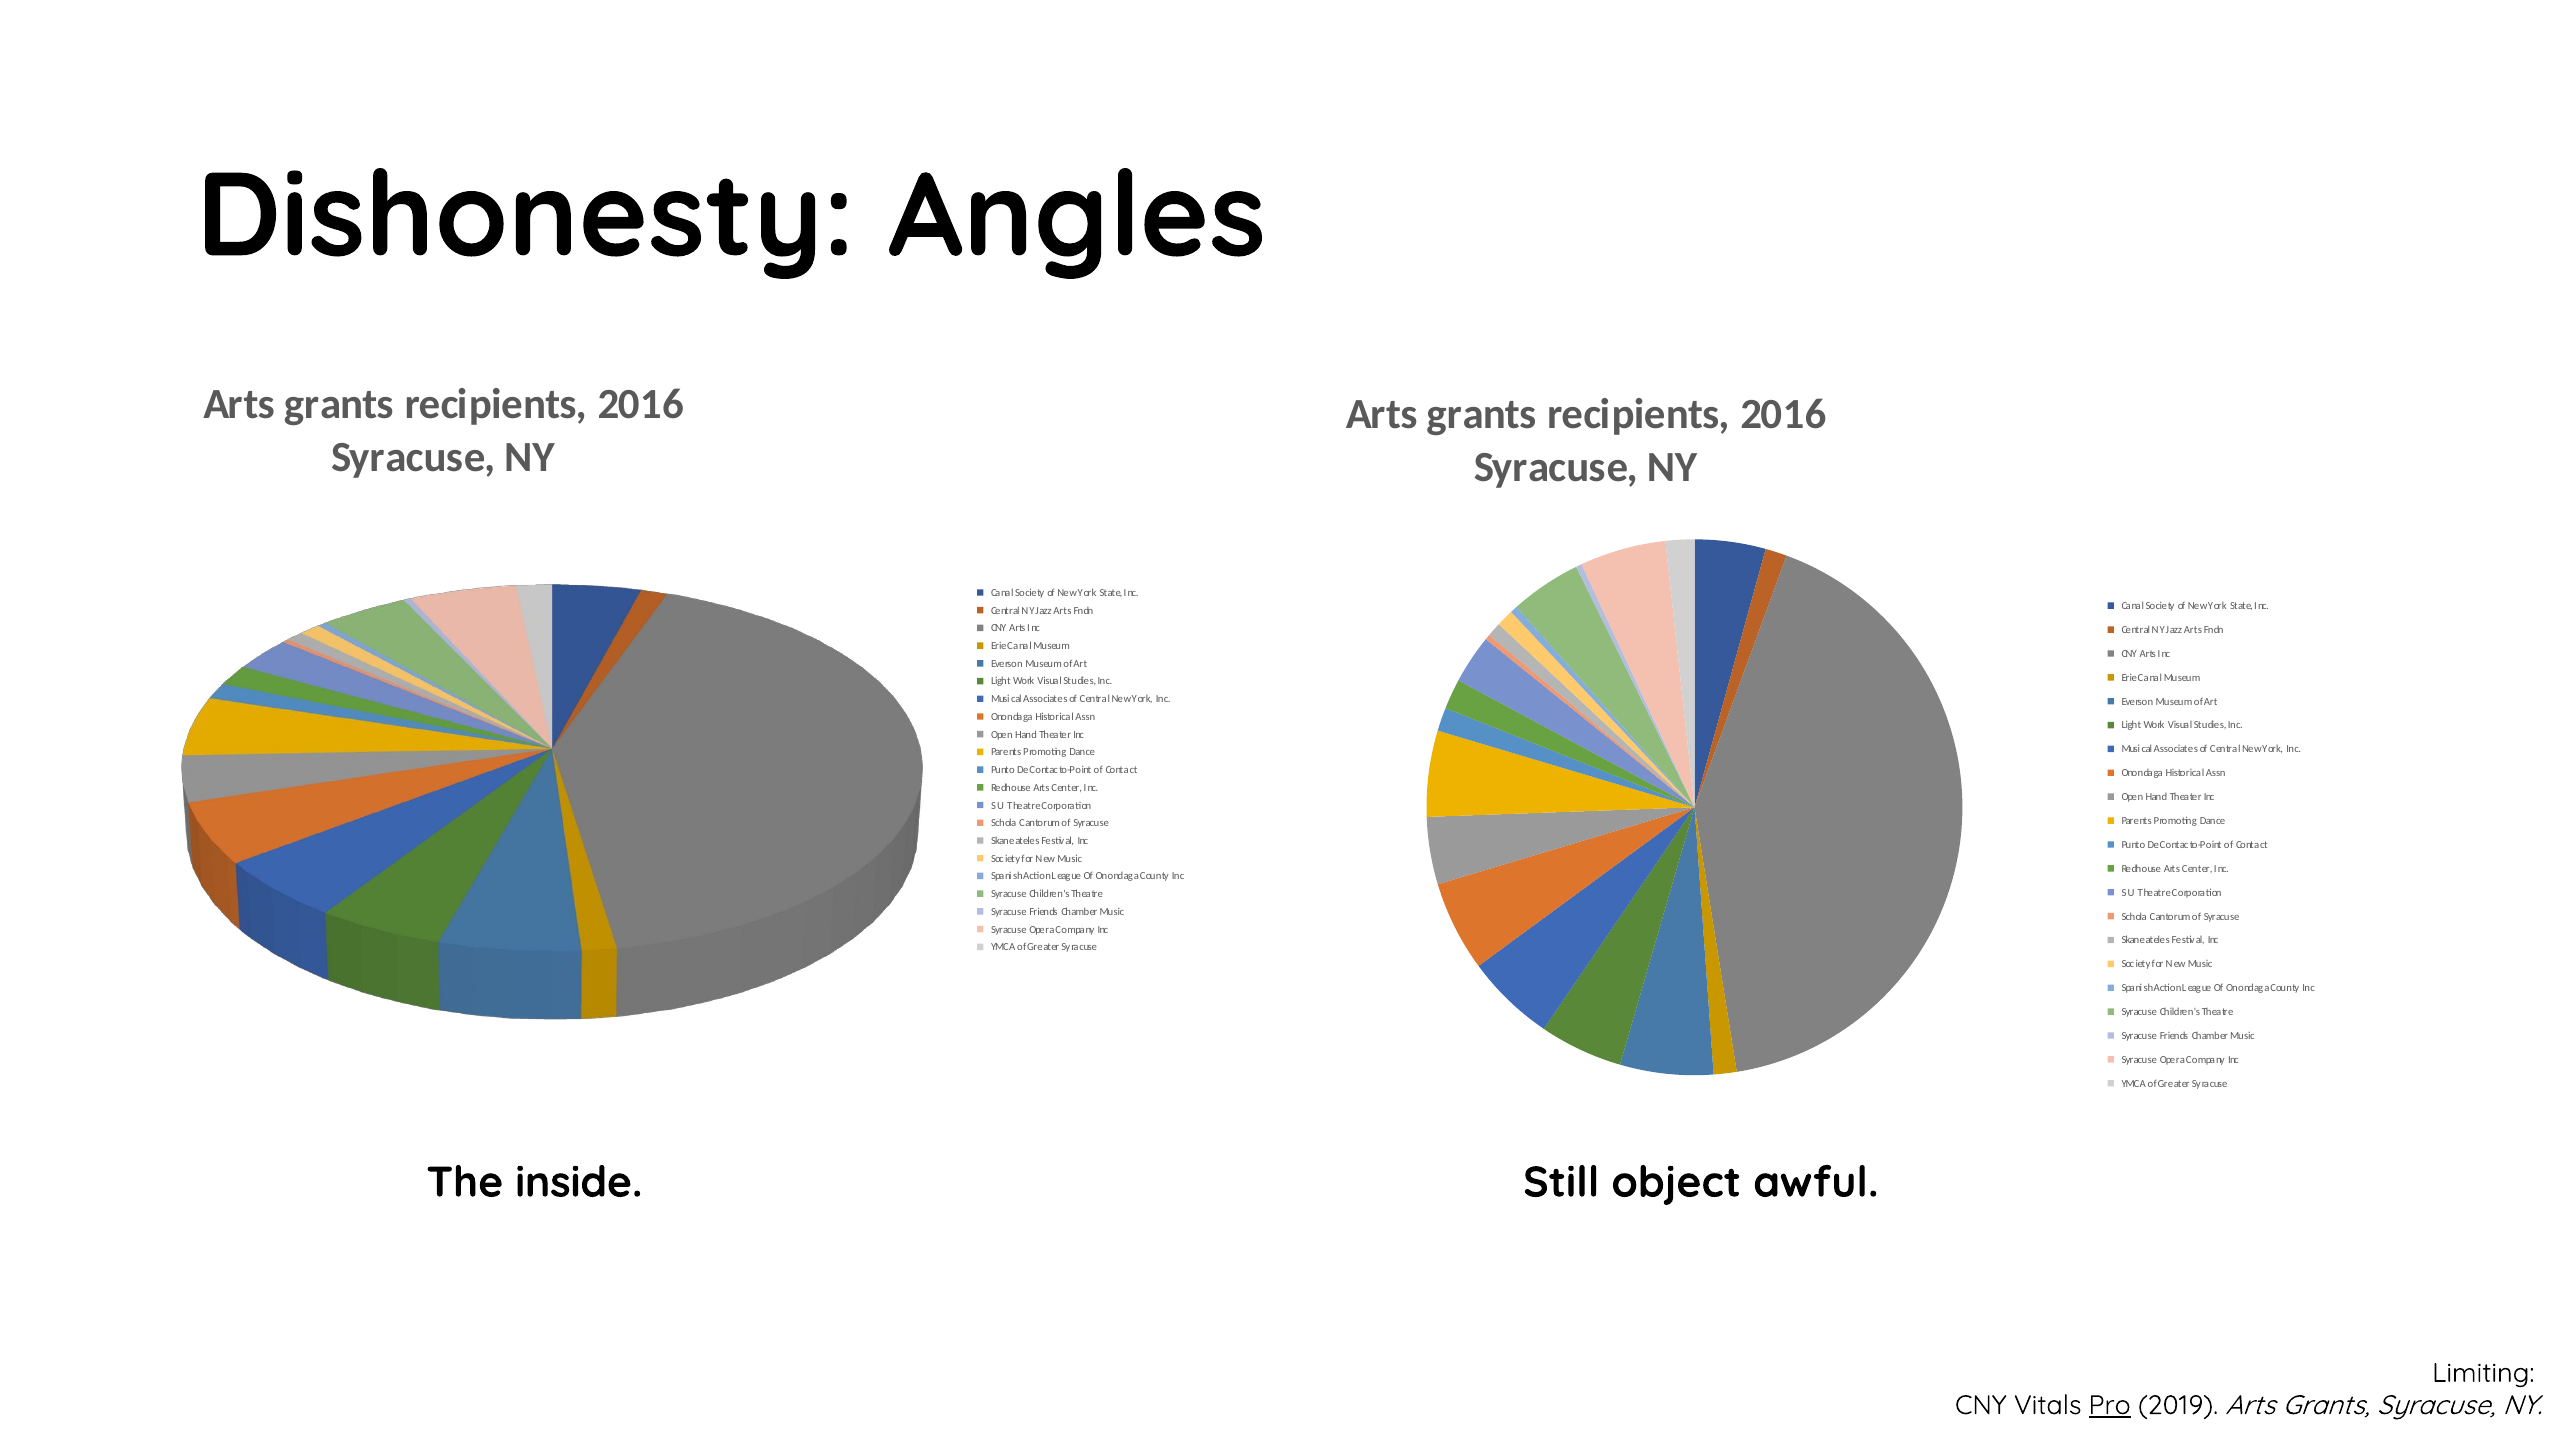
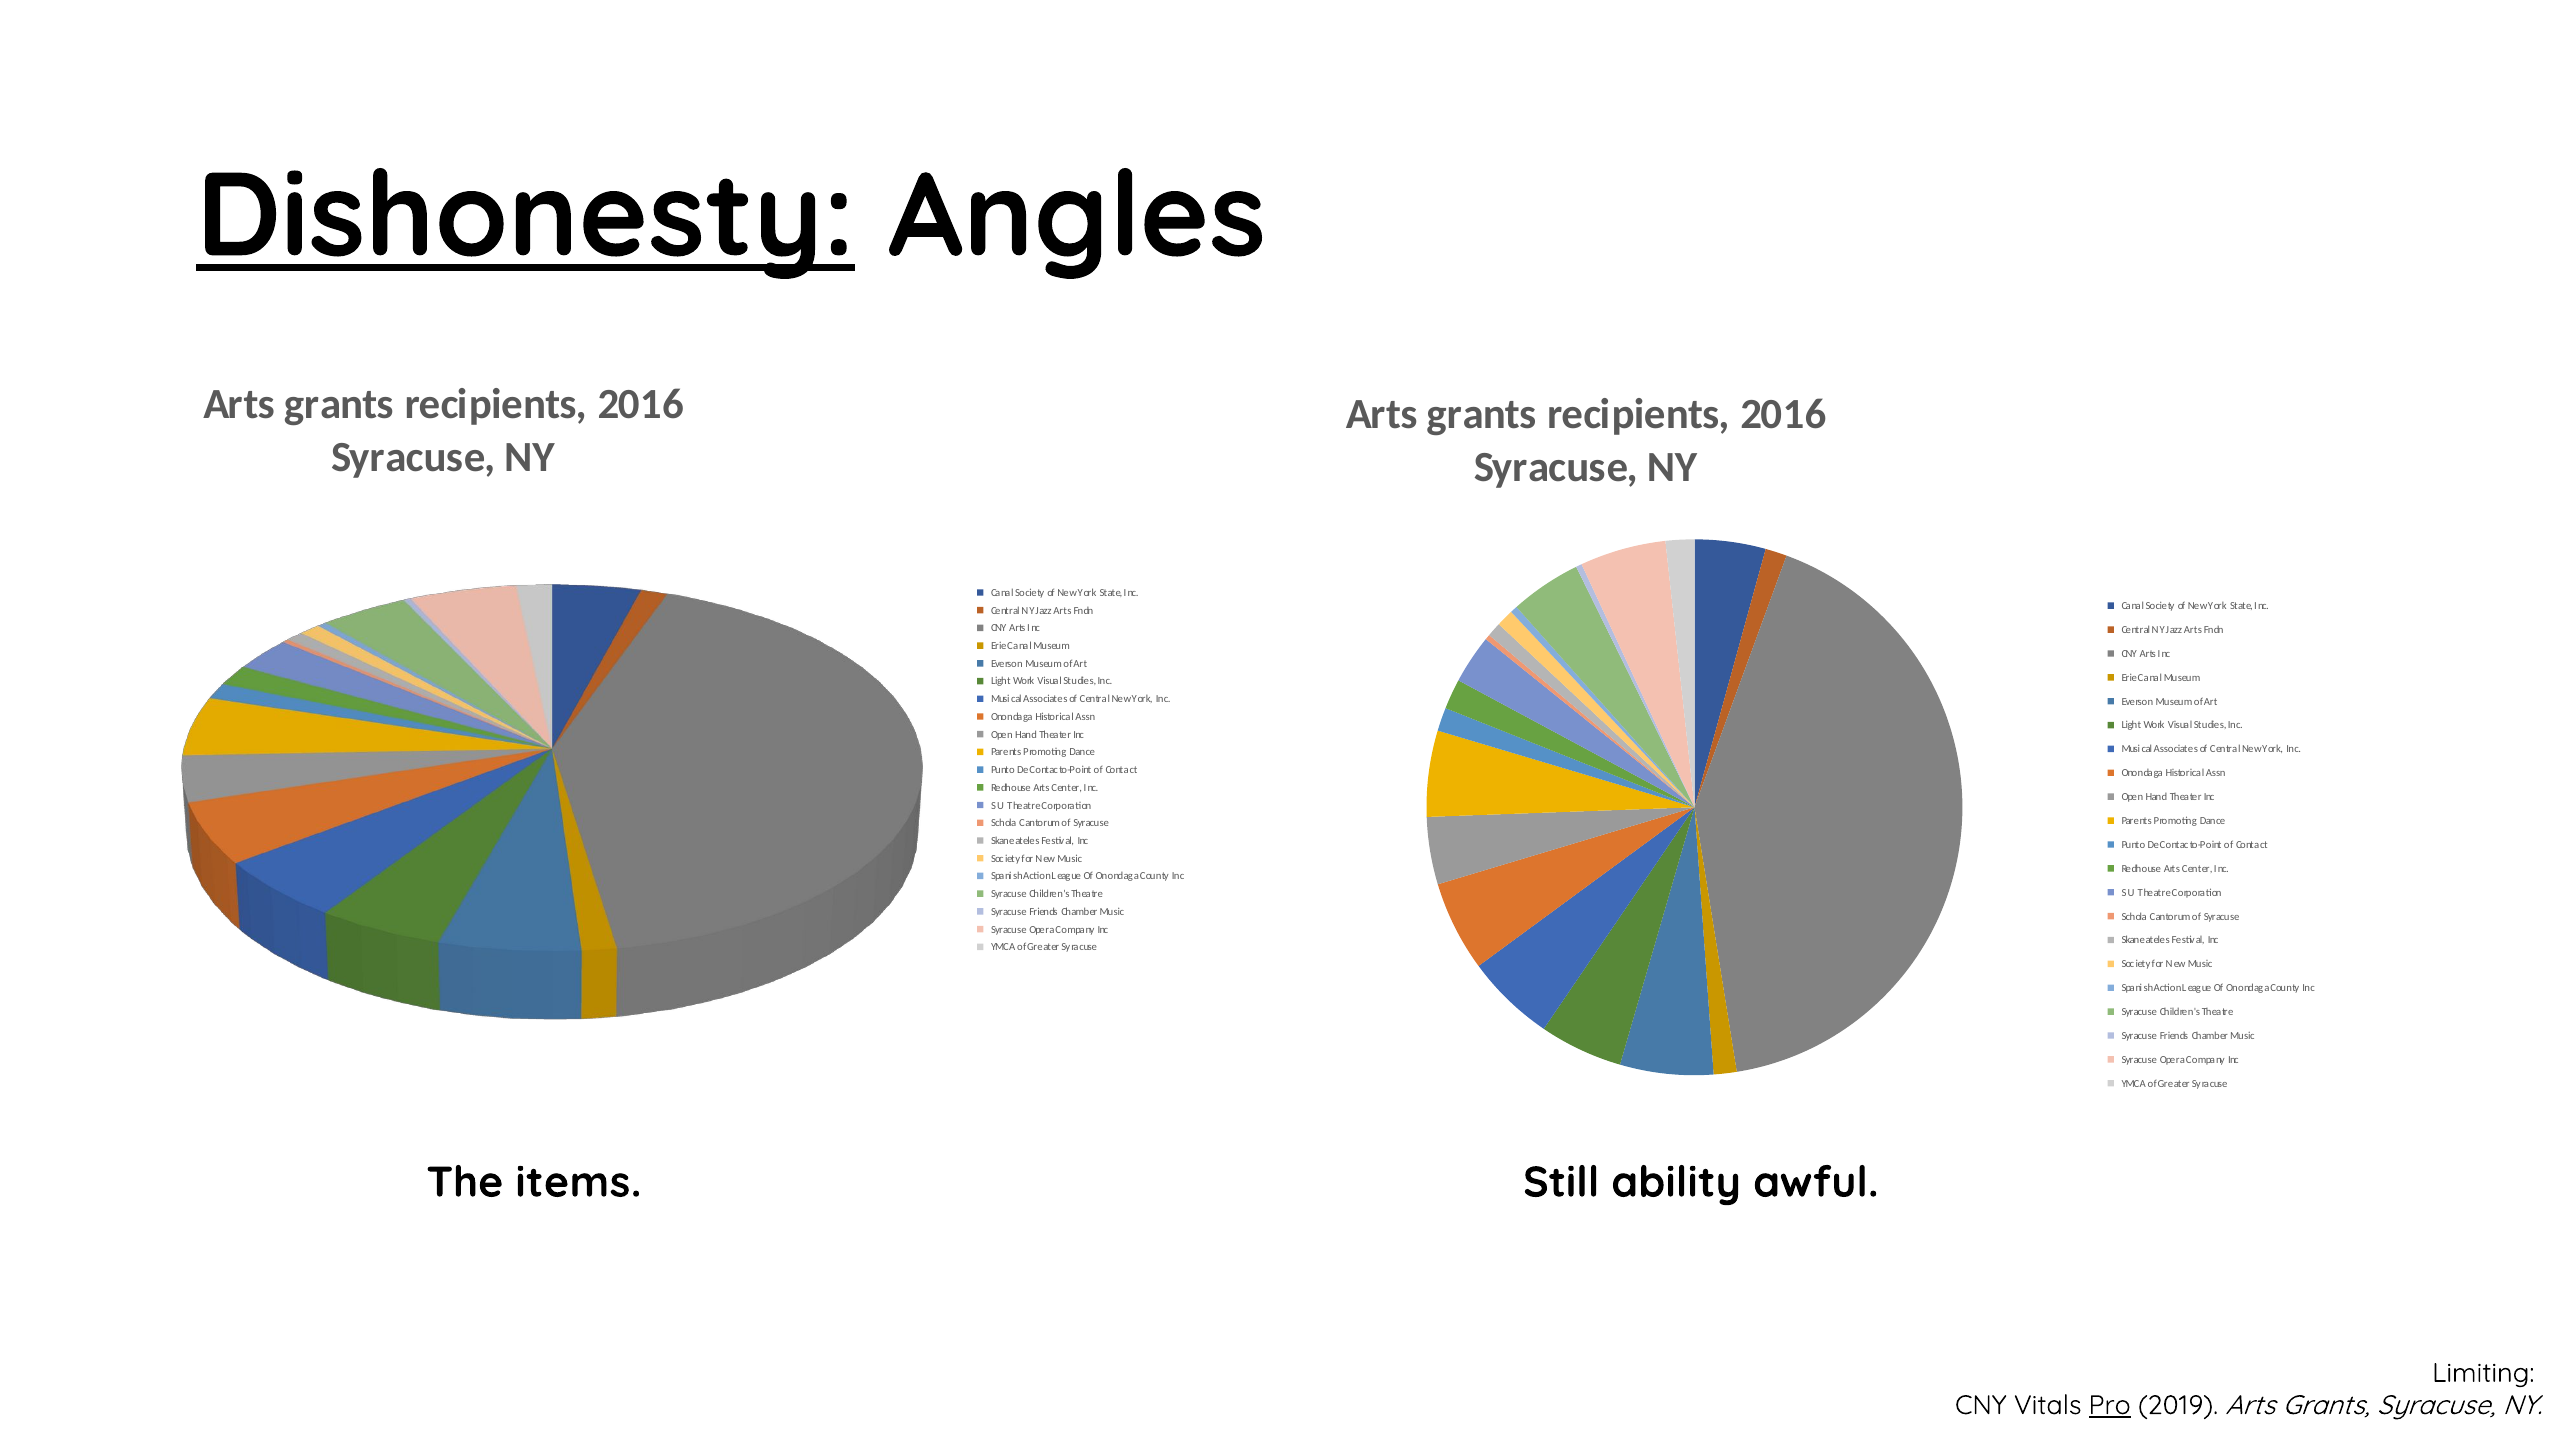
Dishonesty underline: none -> present
inside: inside -> items
object: object -> ability
